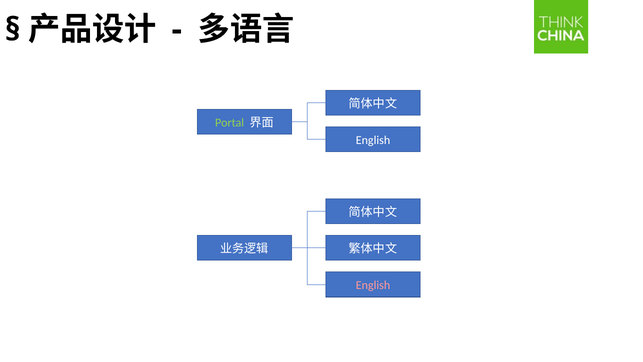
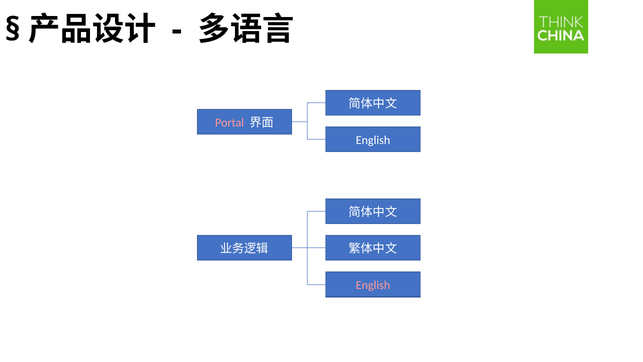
Portal colour: light green -> pink
